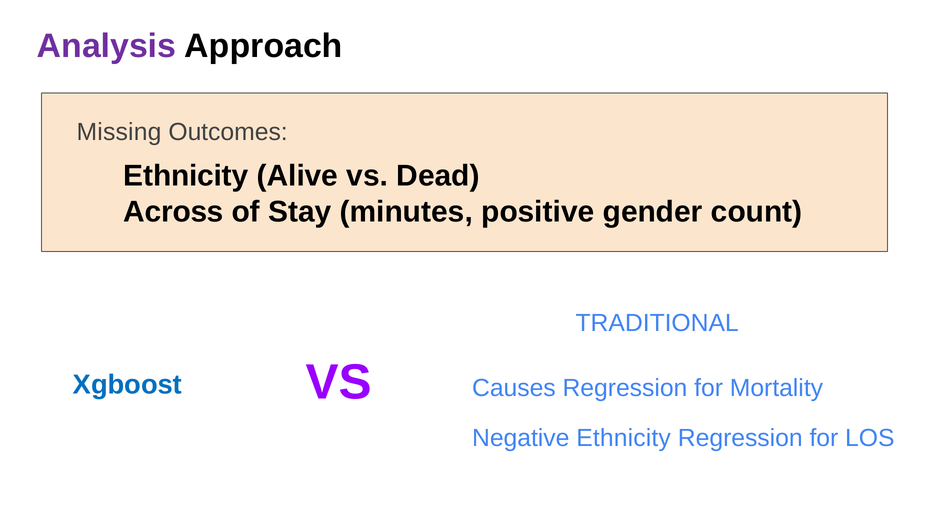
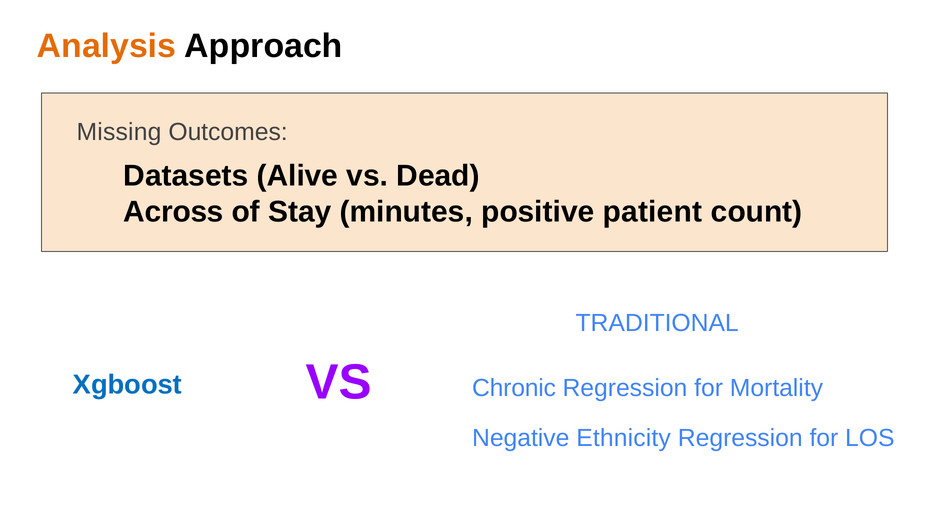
Analysis colour: purple -> orange
Ethnicity at (186, 176): Ethnicity -> Datasets
gender: gender -> patient
Causes: Causes -> Chronic
